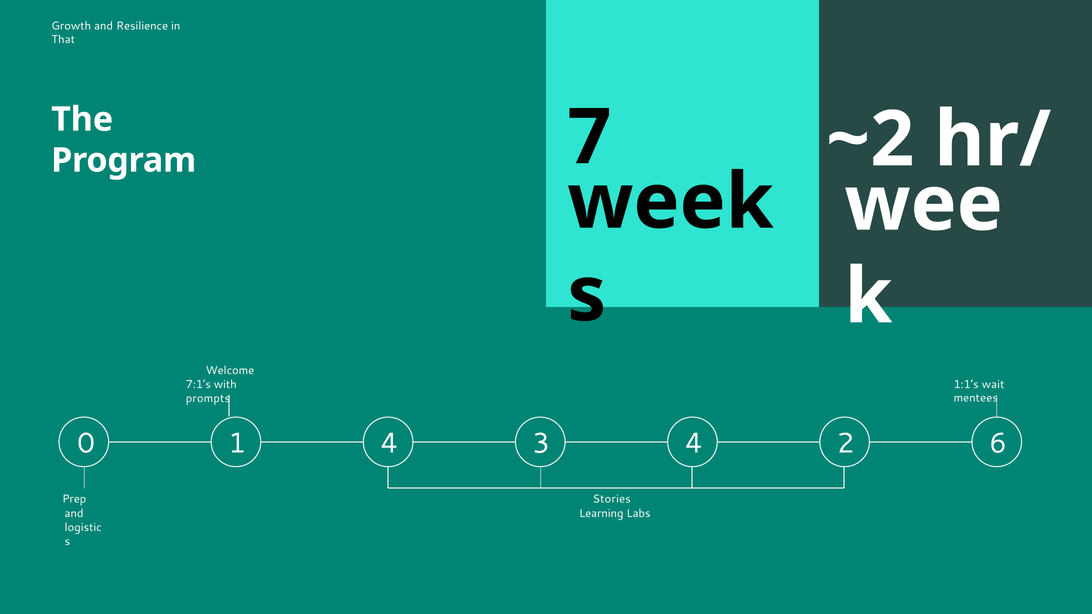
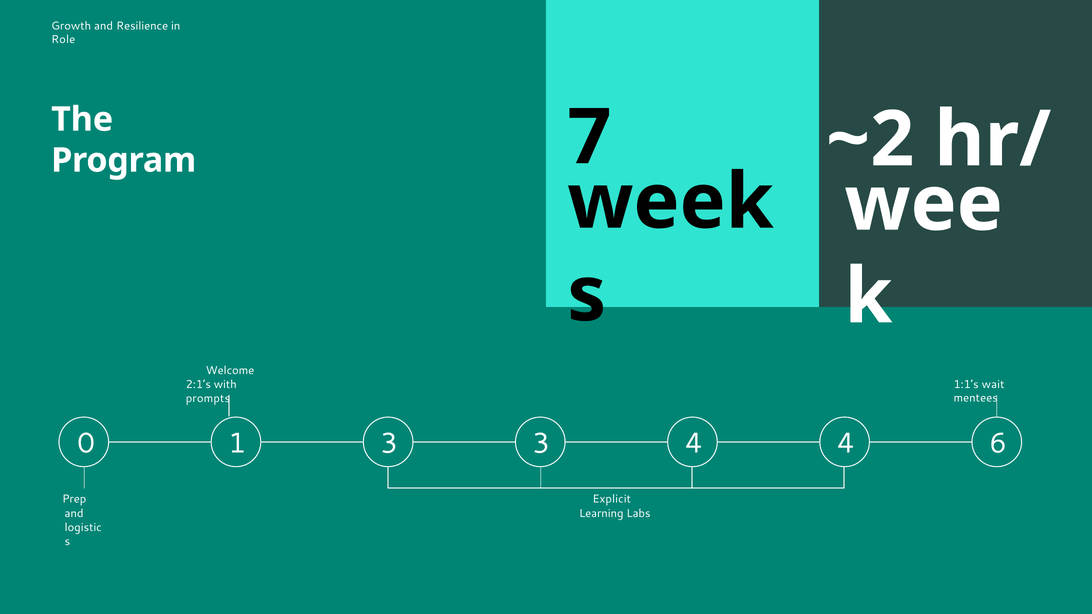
That: That -> Role
7:1’s: 7:1’s -> 2:1’s
1 4: 4 -> 3
4 2: 2 -> 4
Stories: Stories -> Explicit
